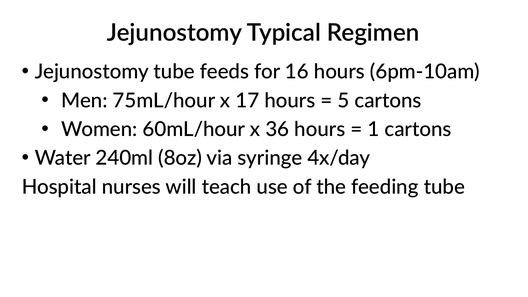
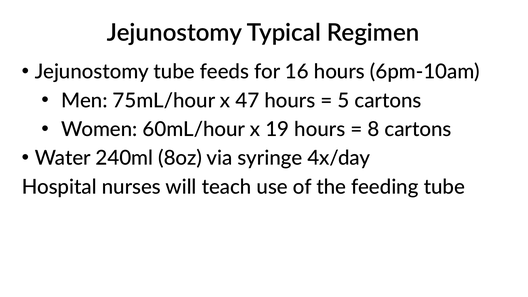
17: 17 -> 47
36: 36 -> 19
1: 1 -> 8
